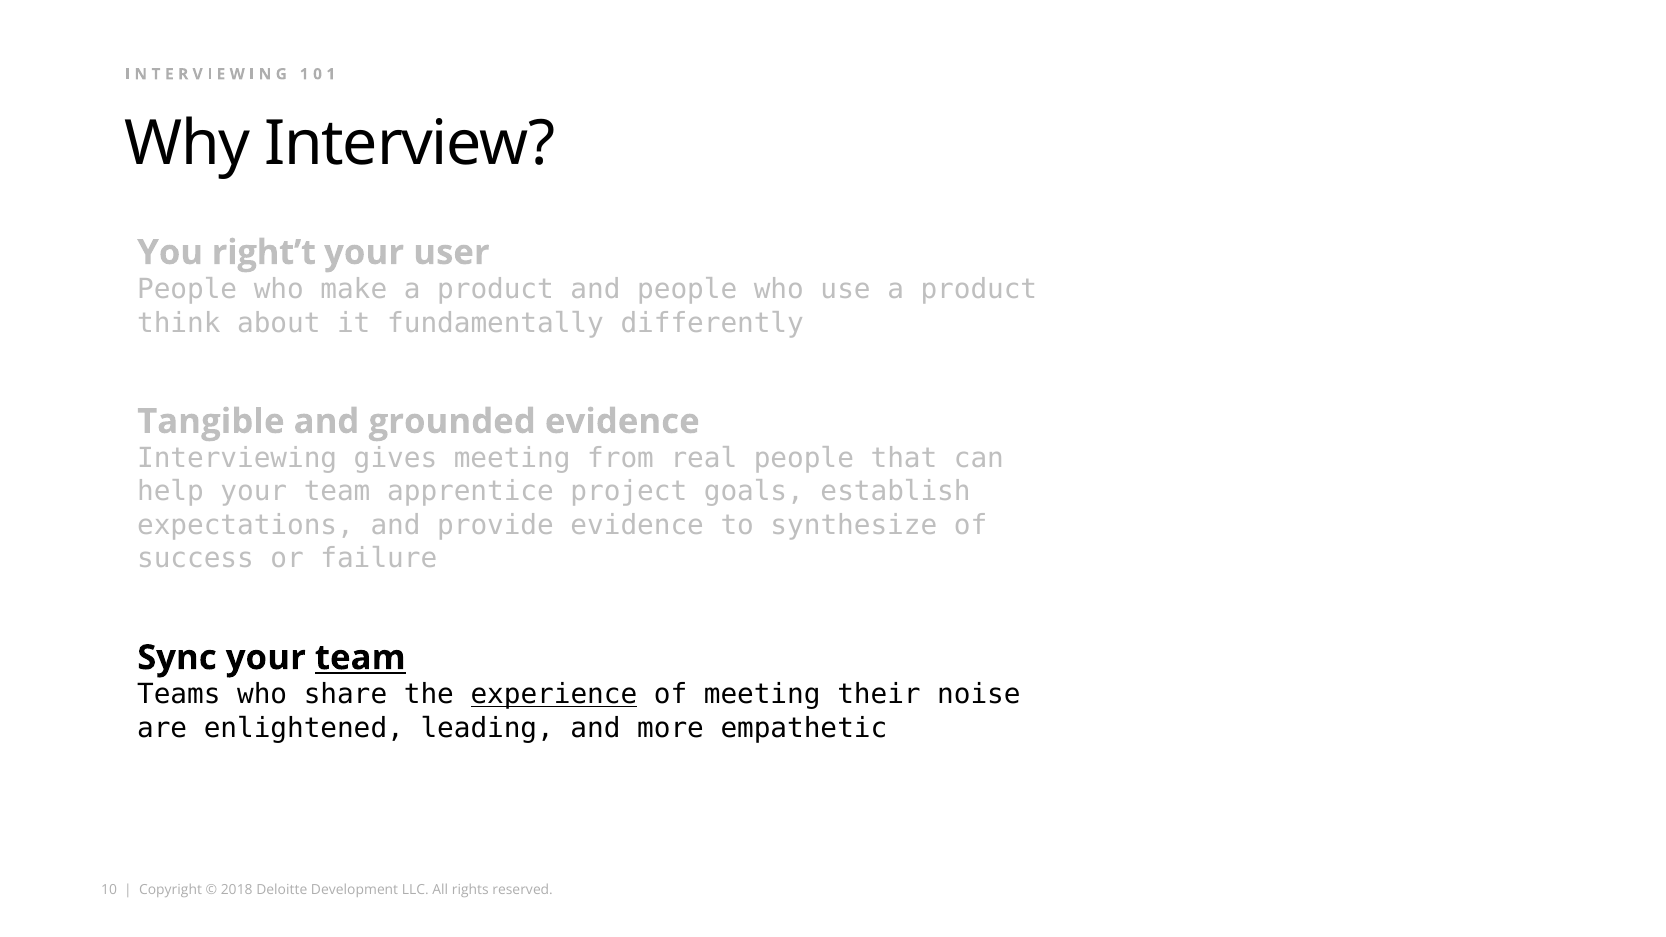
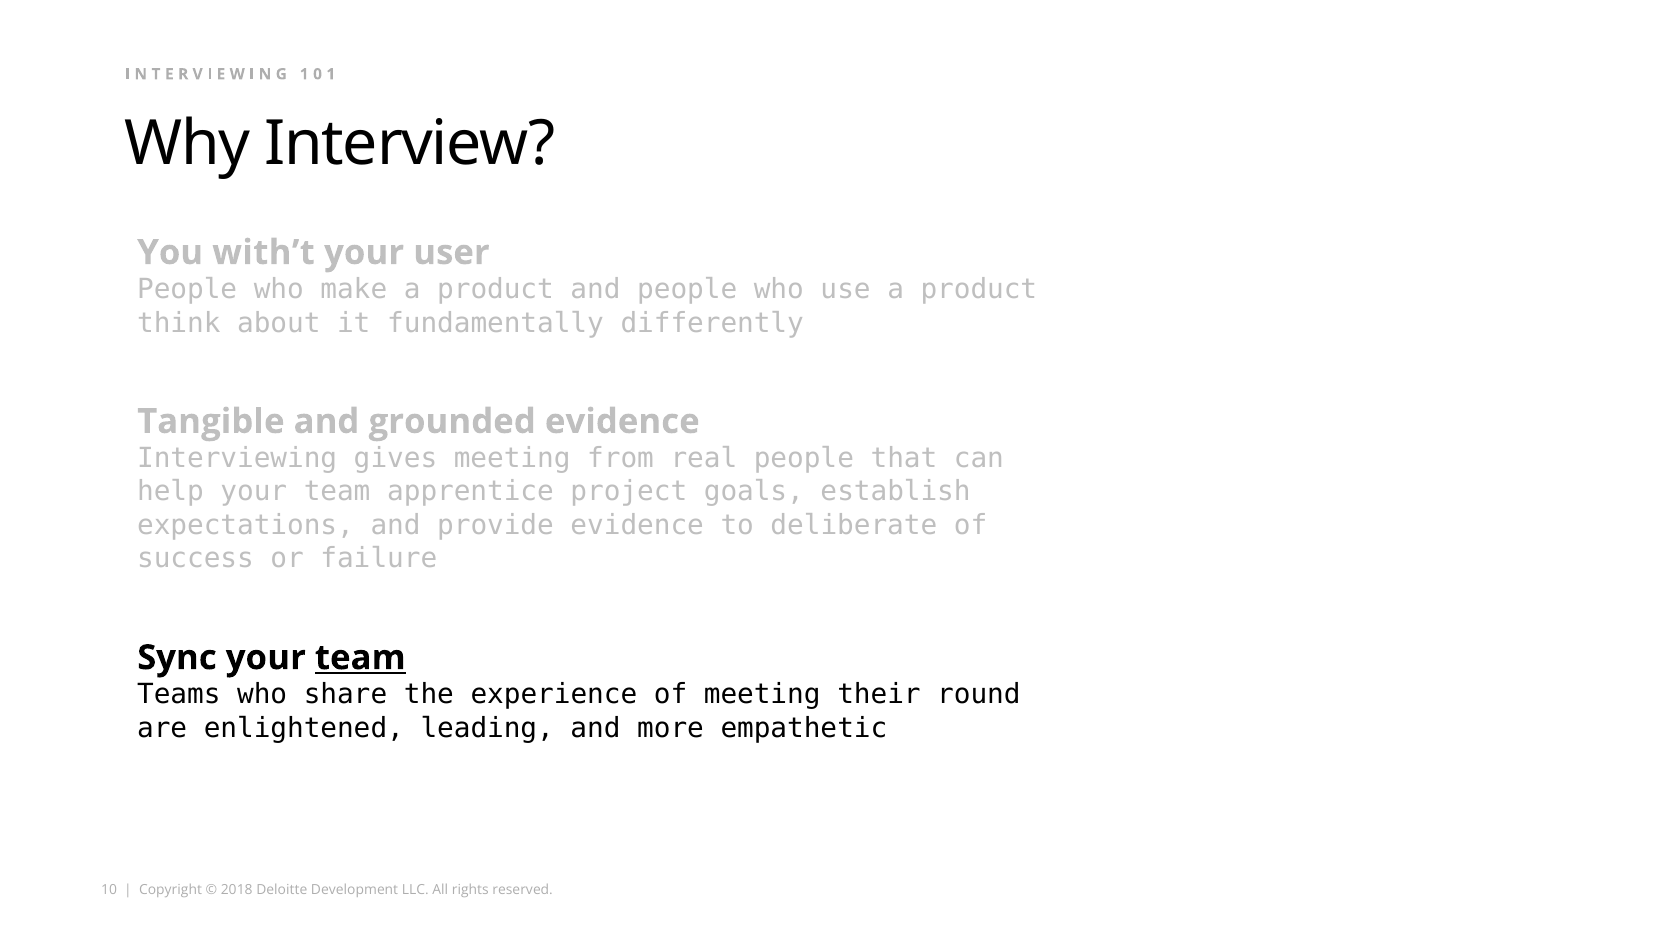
right’t: right’t -> with’t
synthesize: synthesize -> deliberate
experience underline: present -> none
noise: noise -> round
